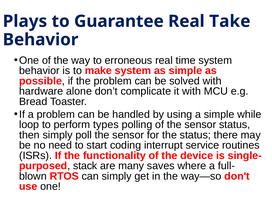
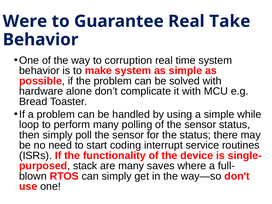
Plays: Plays -> Were
erroneous: erroneous -> corruption
perform types: types -> many
